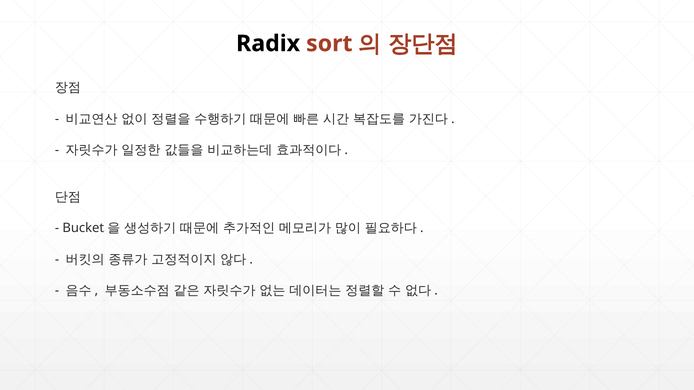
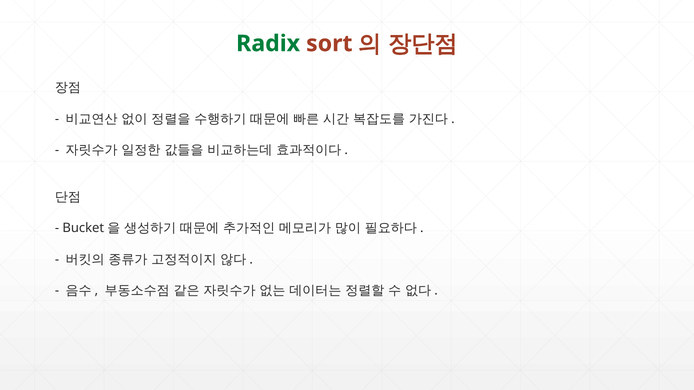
Radix colour: black -> green
